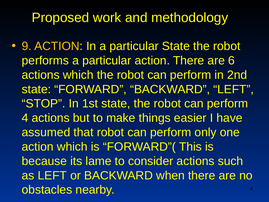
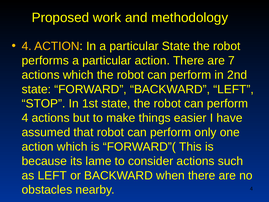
9 at (27, 46): 9 -> 4
6: 6 -> 7
